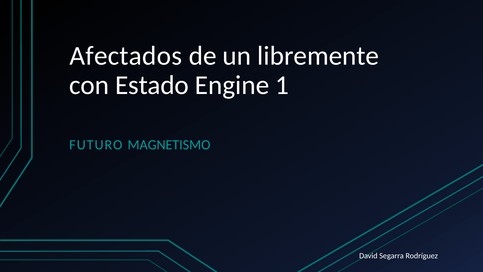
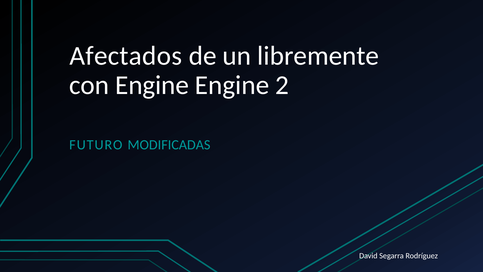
con Estado: Estado -> Engine
1: 1 -> 2
MAGNETISMO: MAGNETISMO -> MODIFICADAS
